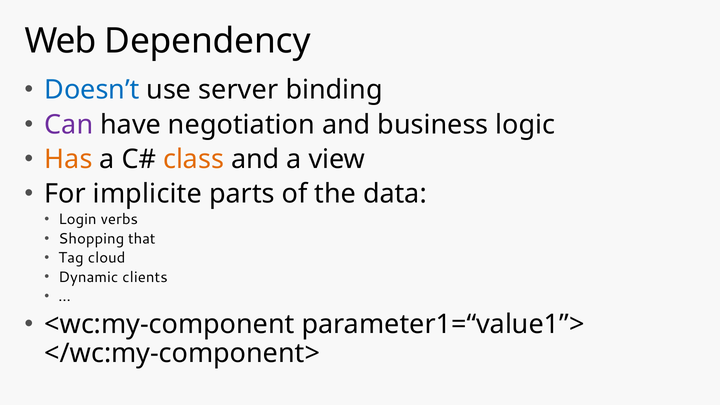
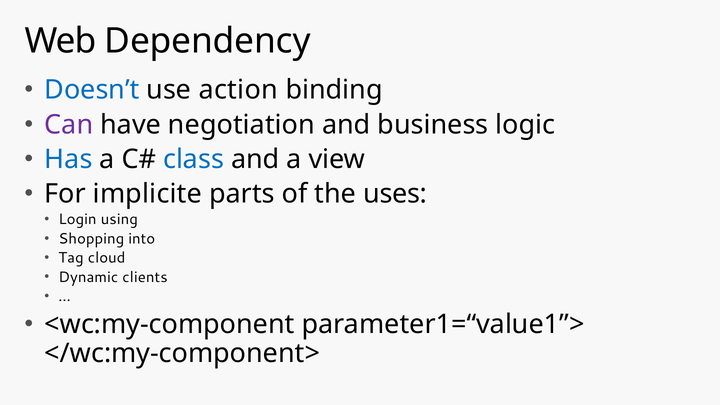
server: server -> action
Has colour: orange -> blue
class colour: orange -> blue
data: data -> uses
verbs: verbs -> using
that: that -> into
